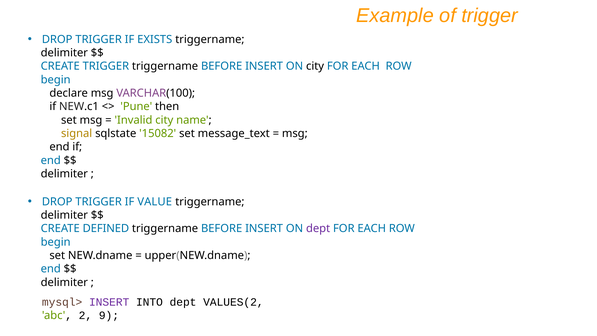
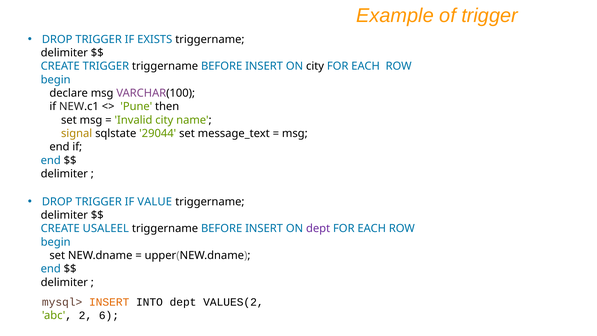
15082: 15082 -> 29044
DEFINED: DEFINED -> USALEEL
INSERT at (109, 302) colour: purple -> orange
9: 9 -> 6
